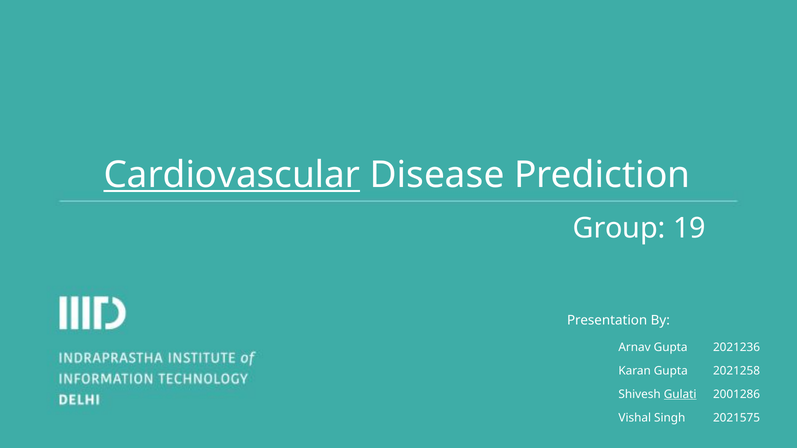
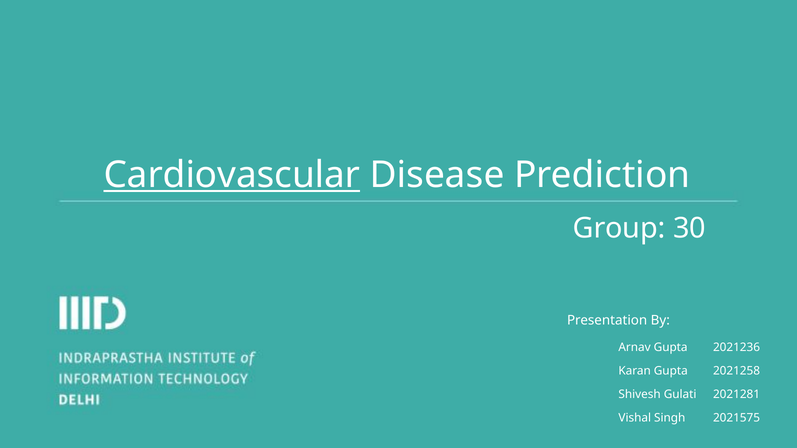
19: 19 -> 30
Gulati underline: present -> none
2001286: 2001286 -> 2021281
